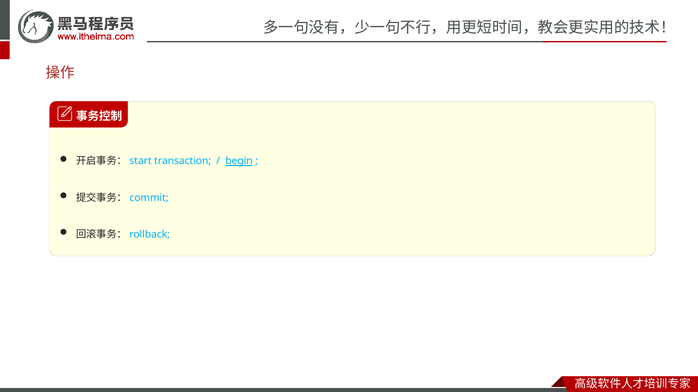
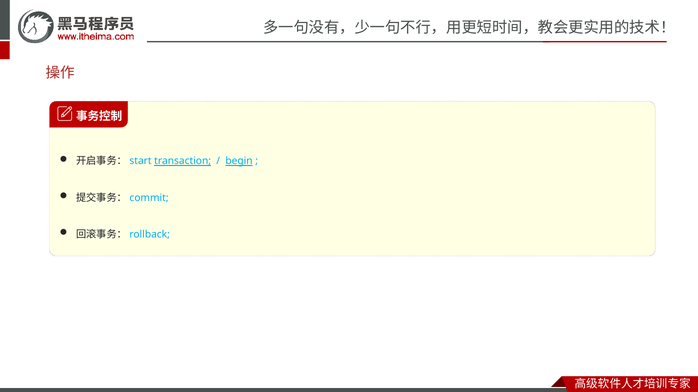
transaction underline: none -> present
